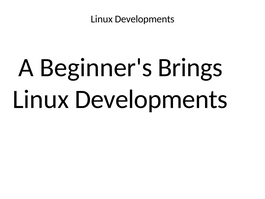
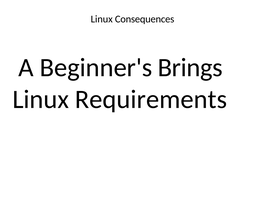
Developments at (145, 19): Developments -> Consequences
Developments at (151, 99): Developments -> Requirements
